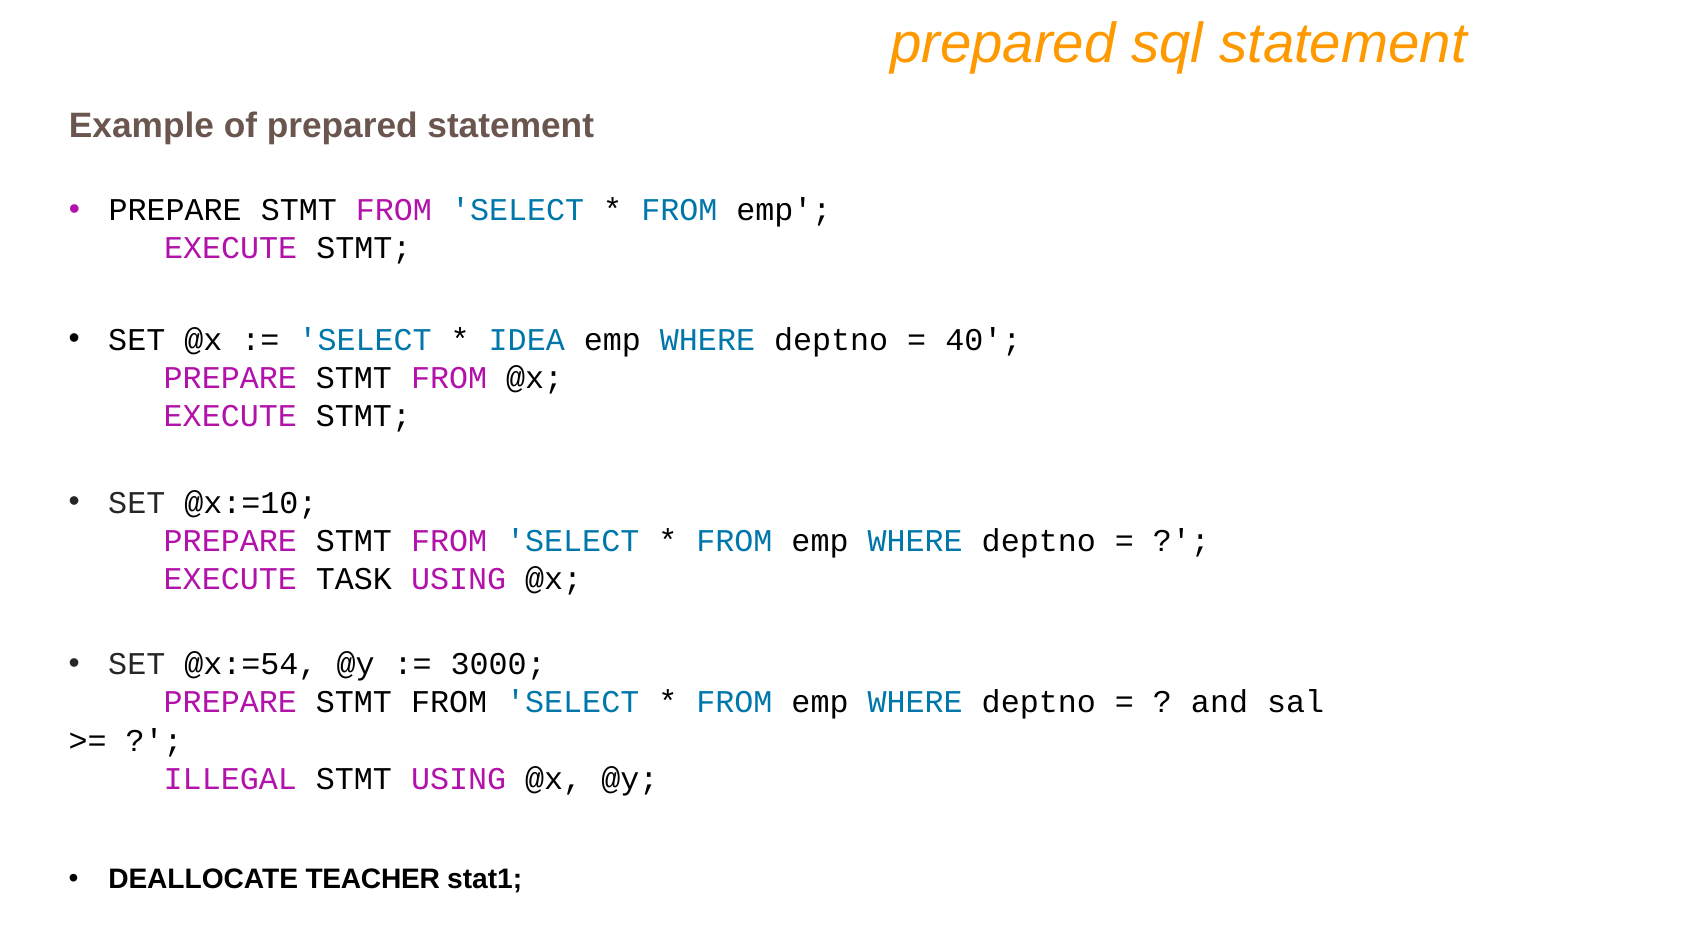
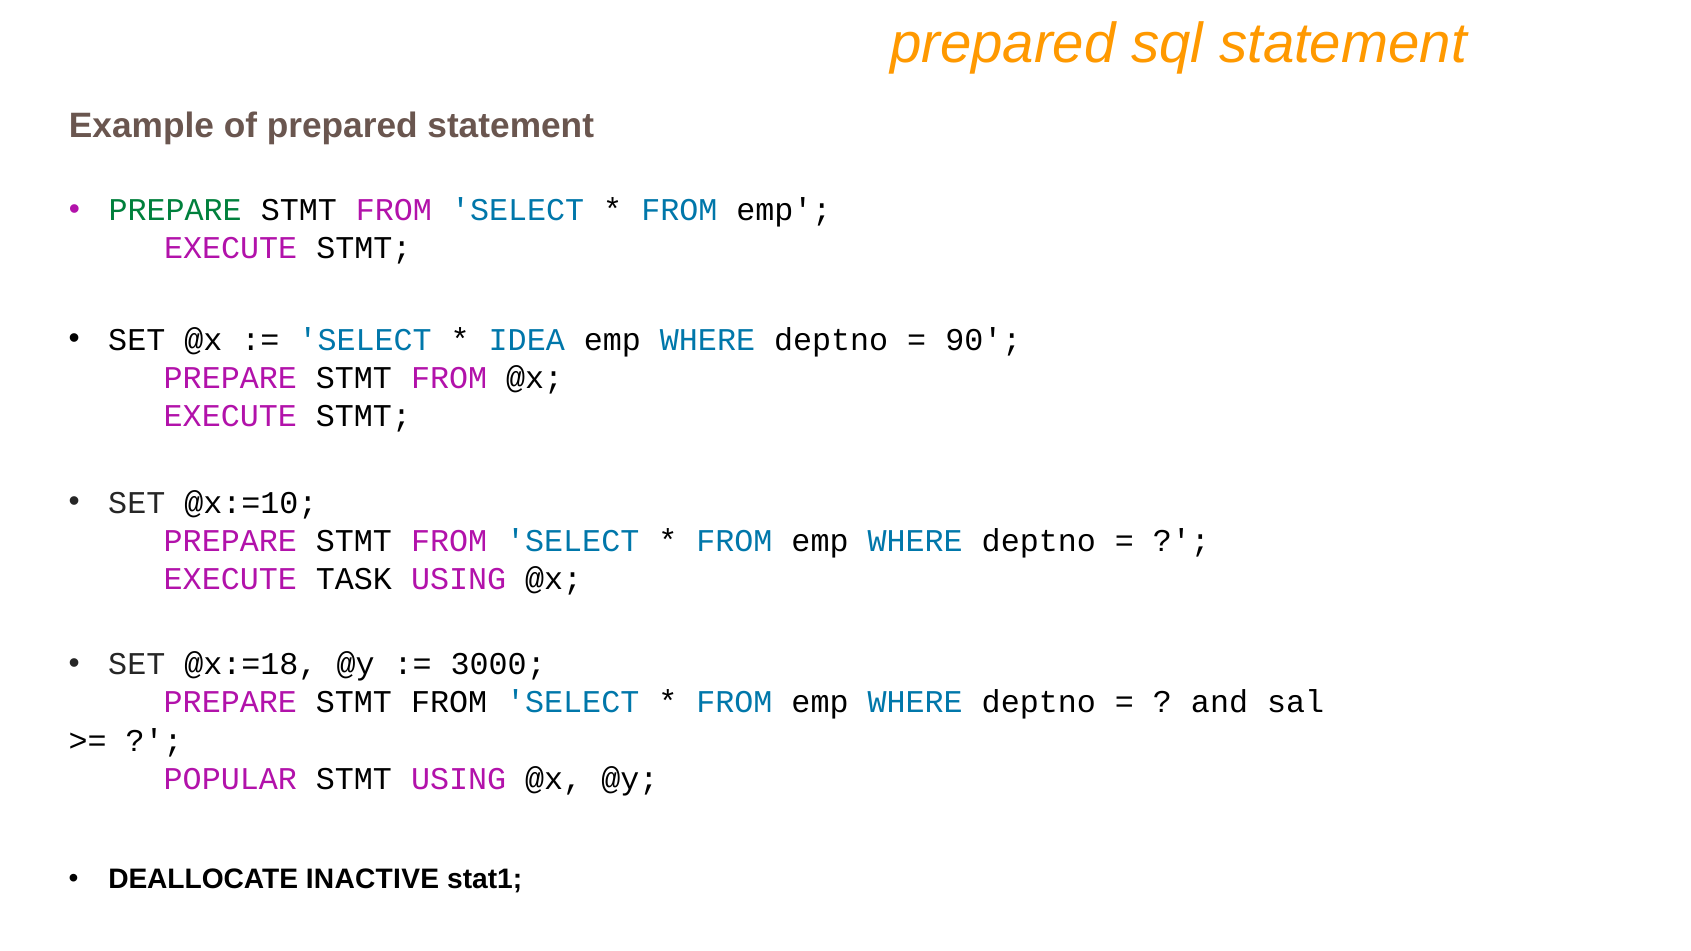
PREPARE at (175, 211) colour: black -> green
40: 40 -> 90
@x:=54: @x:=54 -> @x:=18
ILLEGAL: ILLEGAL -> POPULAR
TEACHER: TEACHER -> INACTIVE
